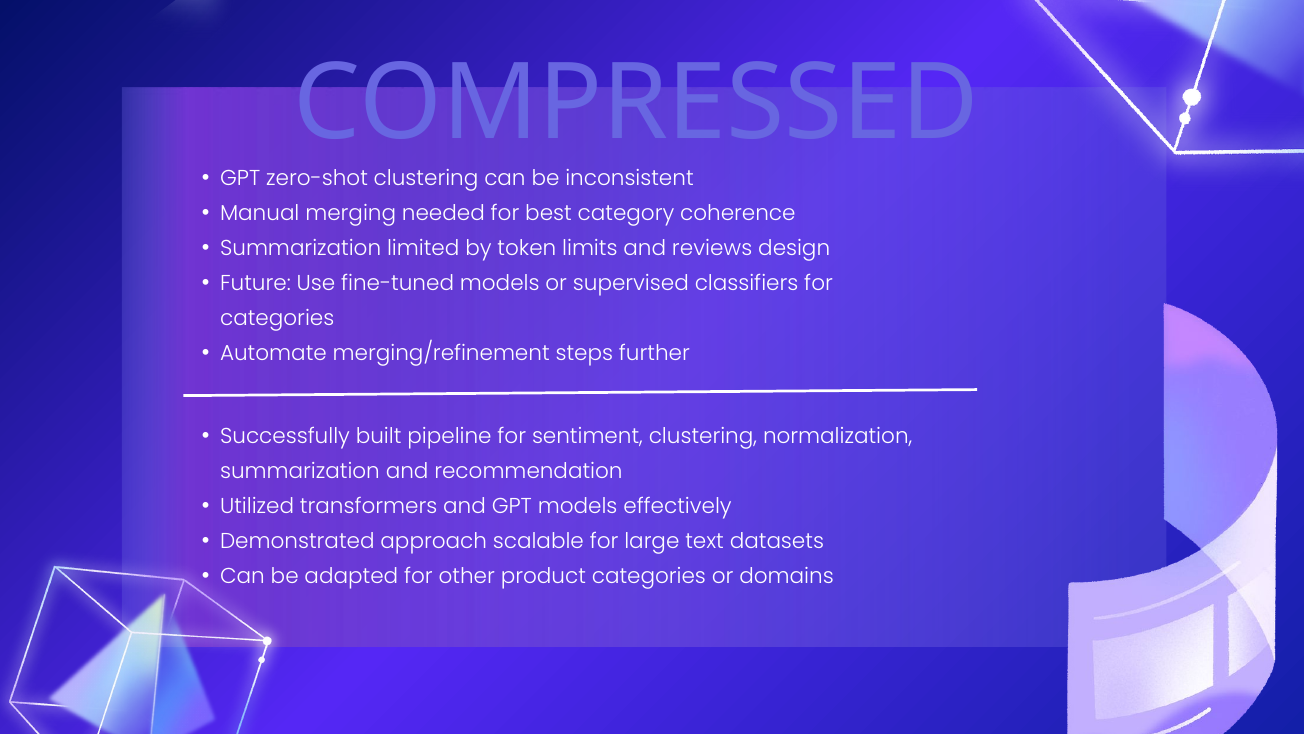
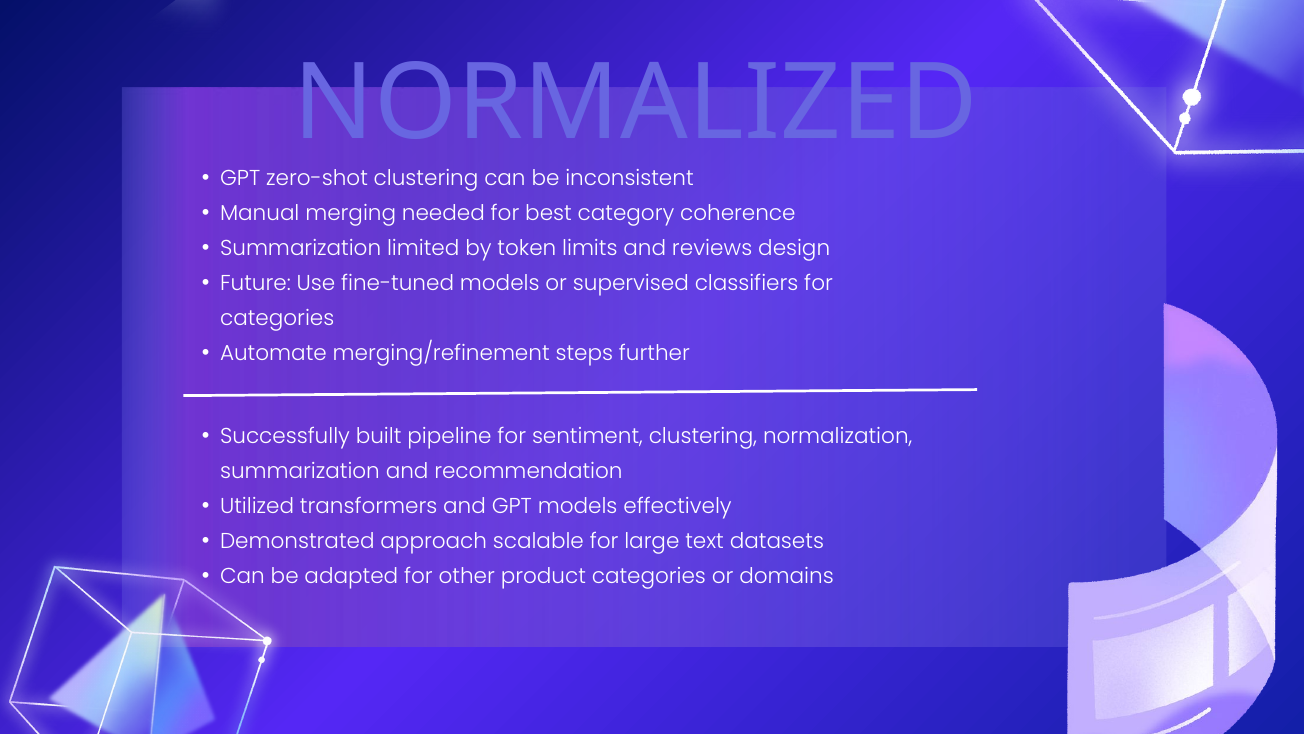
COMPRESSED: COMPRESSED -> NORMALIZED
